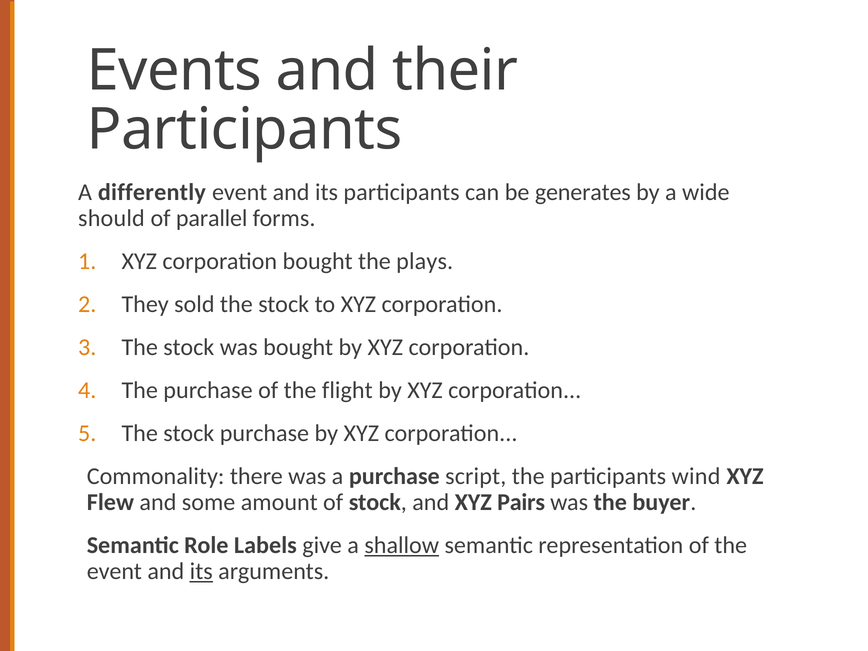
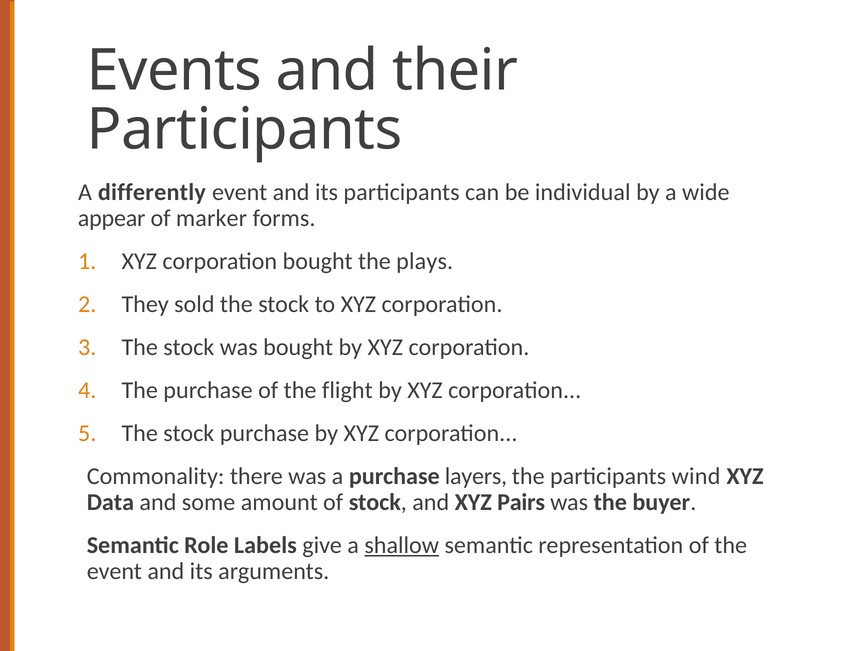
generates: generates -> individual
should: should -> appear
parallel: parallel -> marker
script: script -> layers
Flew: Flew -> Data
its at (201, 571) underline: present -> none
